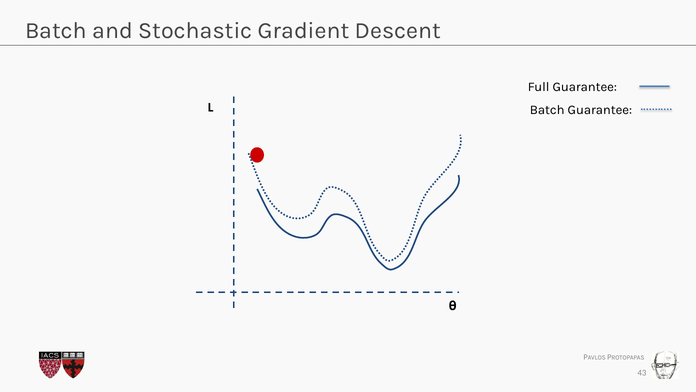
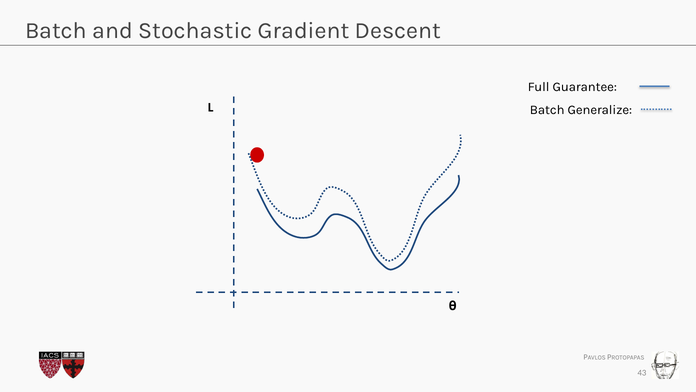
Batch Guarantee: Guarantee -> Generalize
